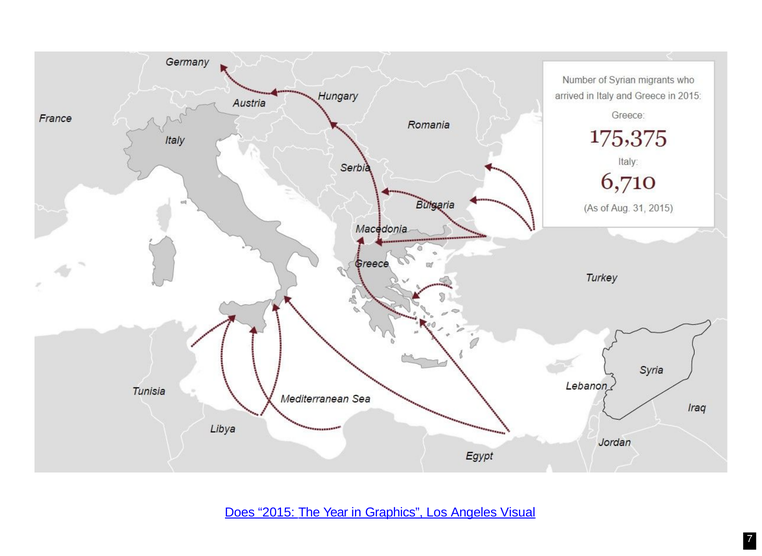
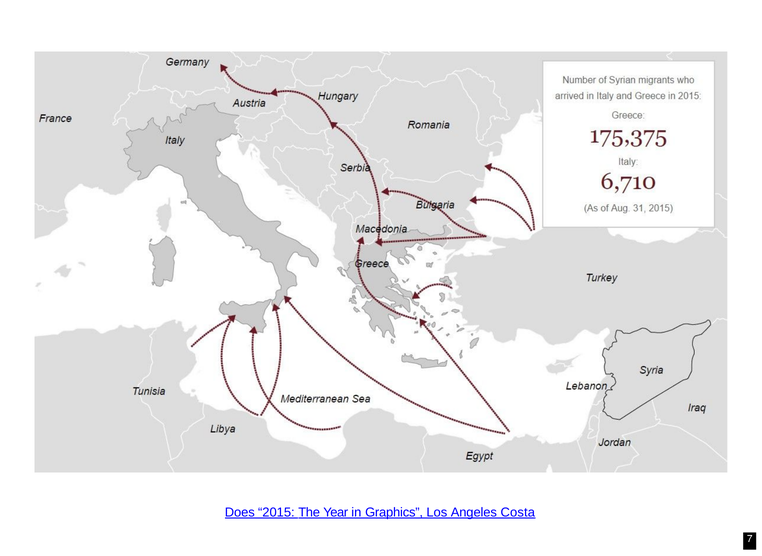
Visual: Visual -> Costa
